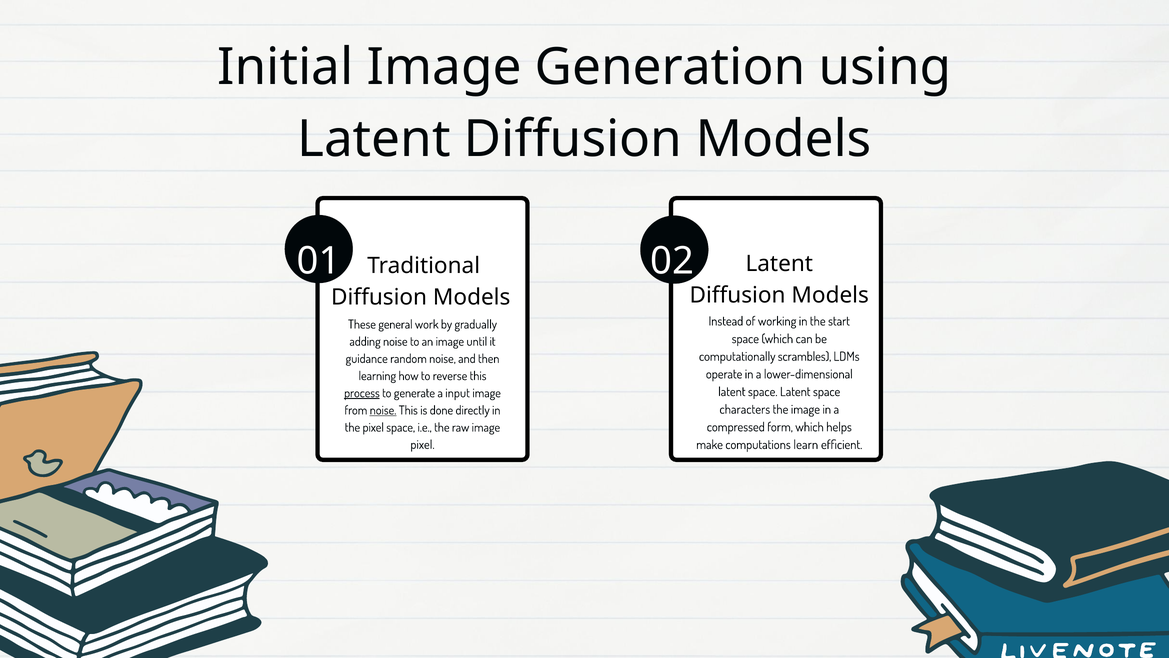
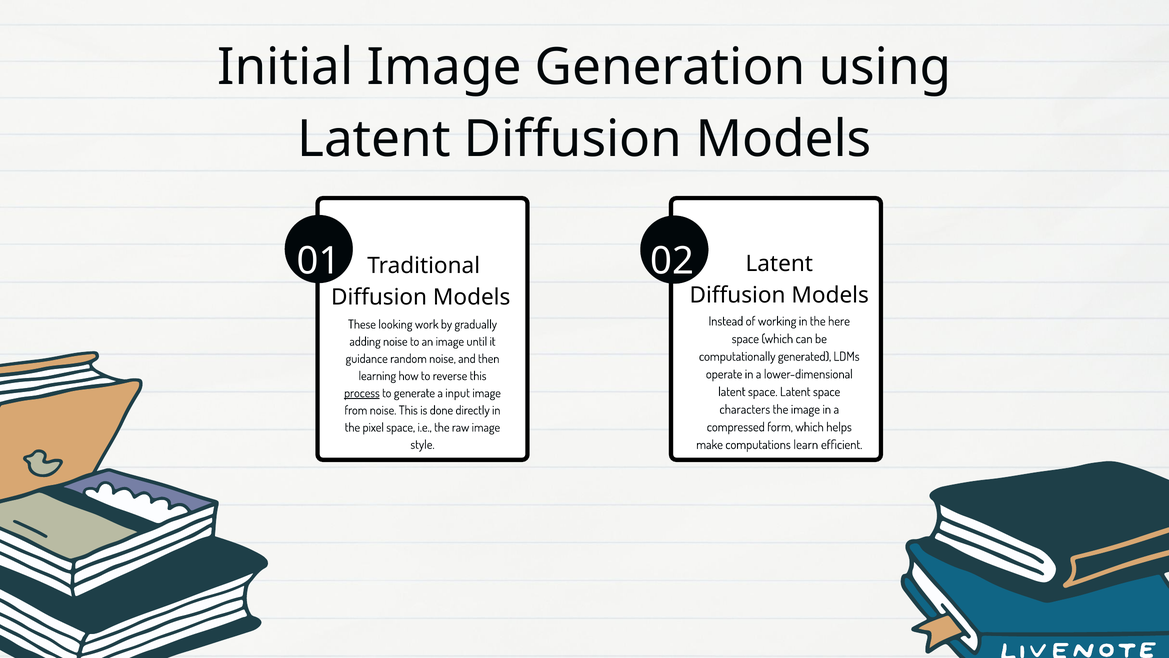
start: start -> here
general: general -> looking
scrambles: scrambles -> generated
noise at (383, 410) underline: present -> none
pixel at (422, 444): pixel -> style
